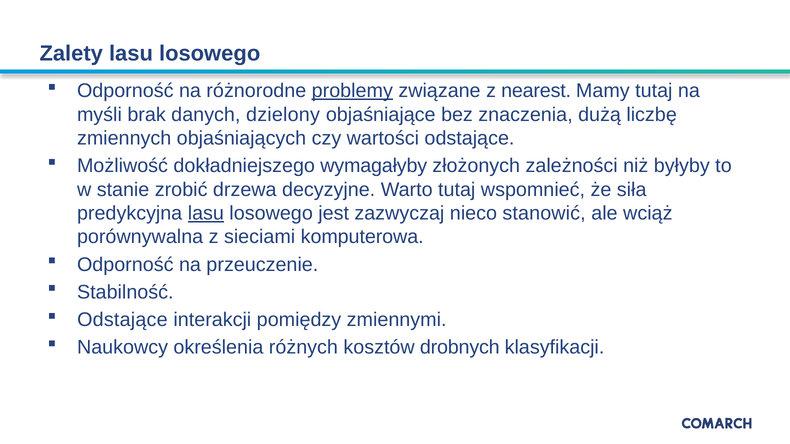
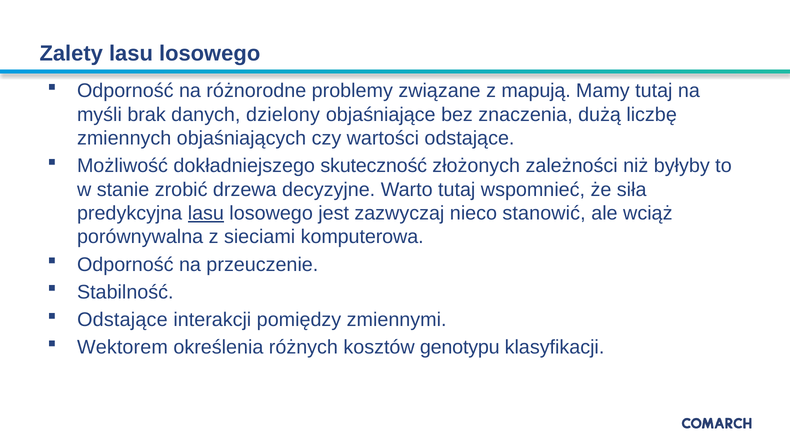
problemy underline: present -> none
nearest: nearest -> mapują
wymagałyby: wymagałyby -> skuteczność
Naukowcy: Naukowcy -> Wektorem
drobnych: drobnych -> genotypu
